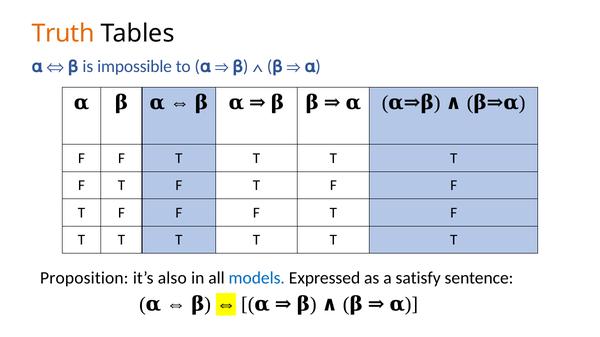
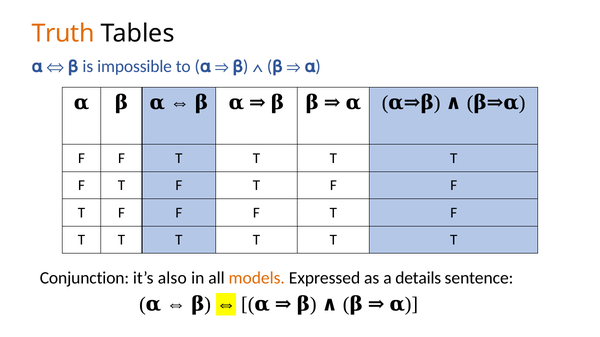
Proposition: Proposition -> Conjunction
models colour: blue -> orange
satisfy: satisfy -> details
